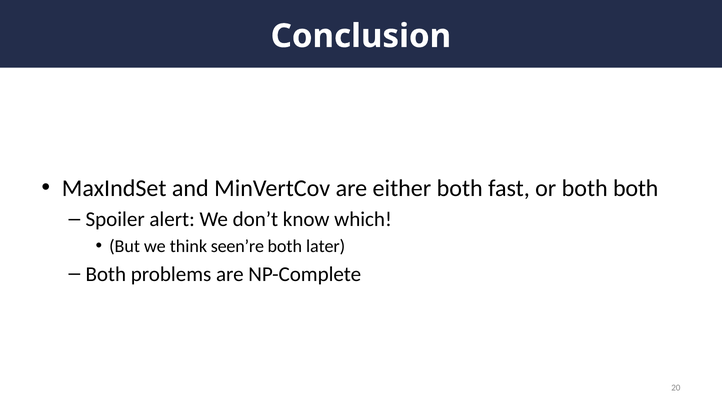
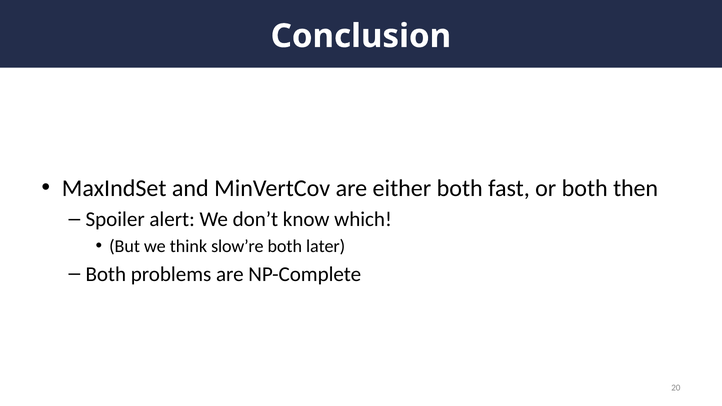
both both: both -> then
seen’re: seen’re -> slow’re
